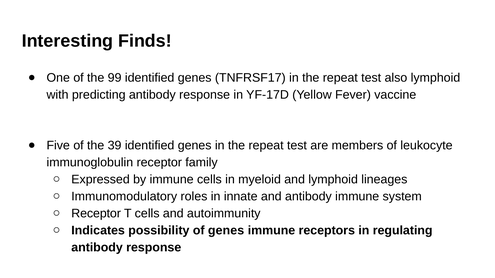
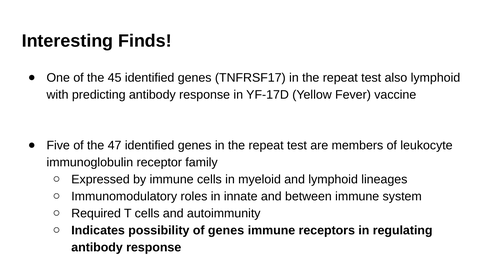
99: 99 -> 45
39: 39 -> 47
and antibody: antibody -> between
Receptor at (96, 214): Receptor -> Required
